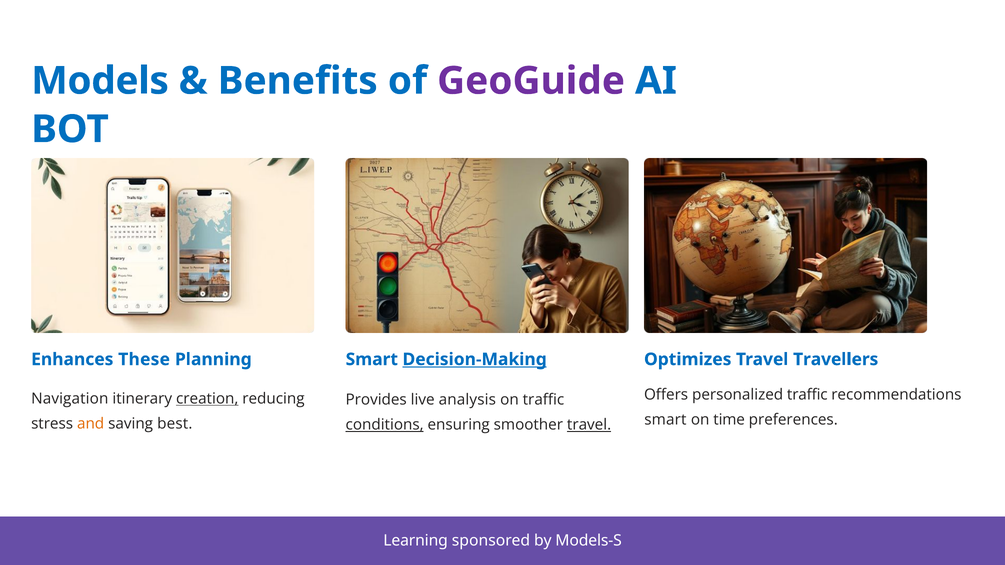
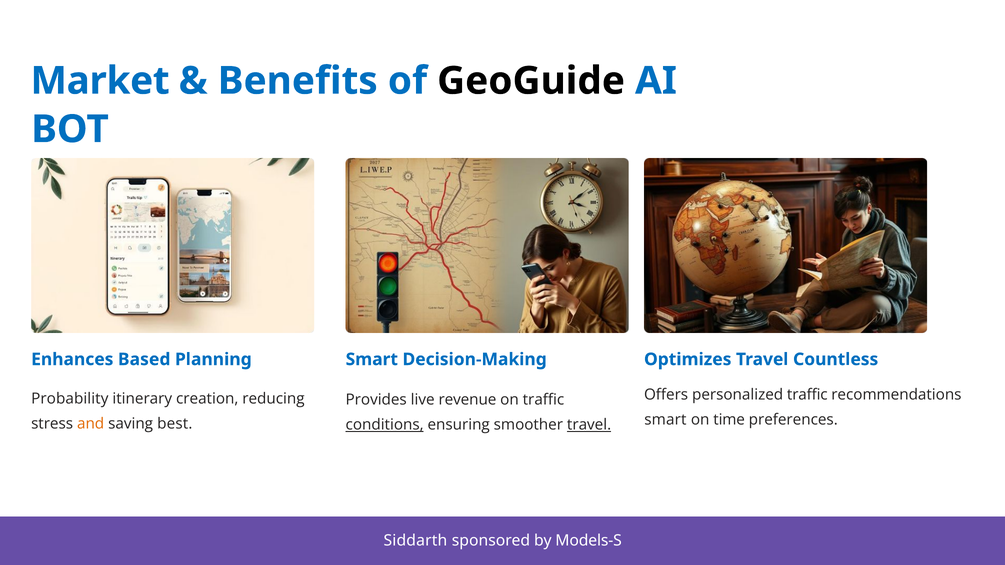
Models: Models -> Market
GeoGuide colour: purple -> black
These: These -> Based
Decision-Making underline: present -> none
Travellers: Travellers -> Countless
Navigation: Navigation -> Probability
creation underline: present -> none
analysis: analysis -> revenue
Learning: Learning -> Siddarth
